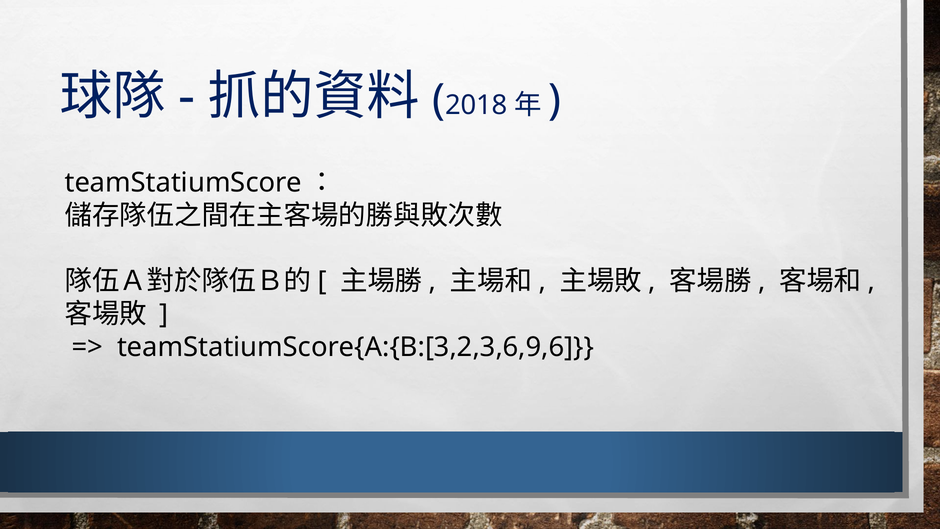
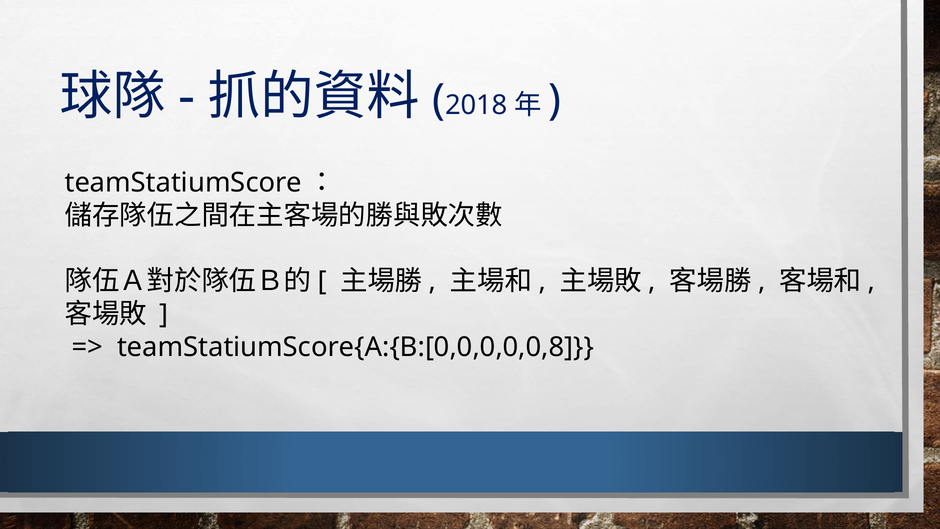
teamStatiumScore{A:{B:[3,2,3,6,9,6: teamStatiumScore{A:{B:[3,2,3,6,9,6 -> teamStatiumScore{A:{B:[0,0,0,0,0,8
